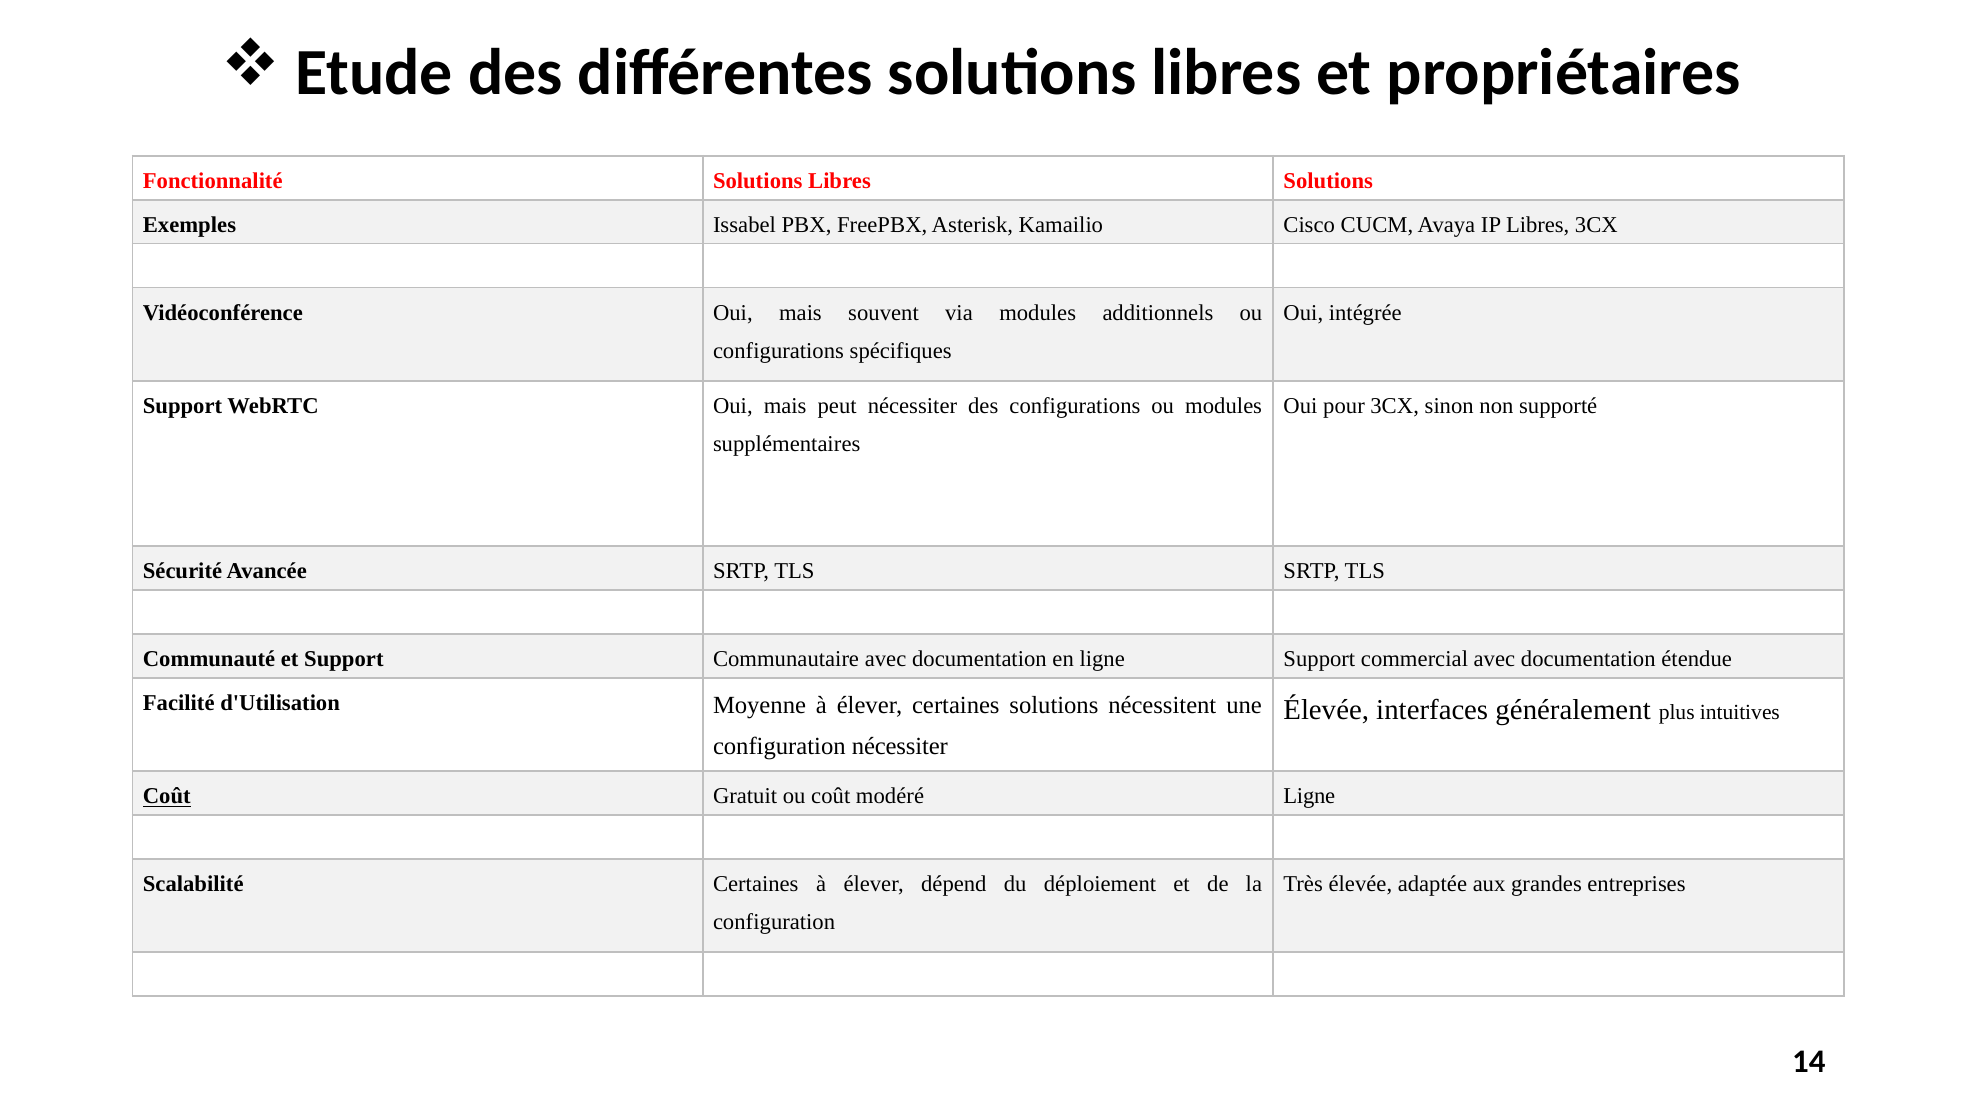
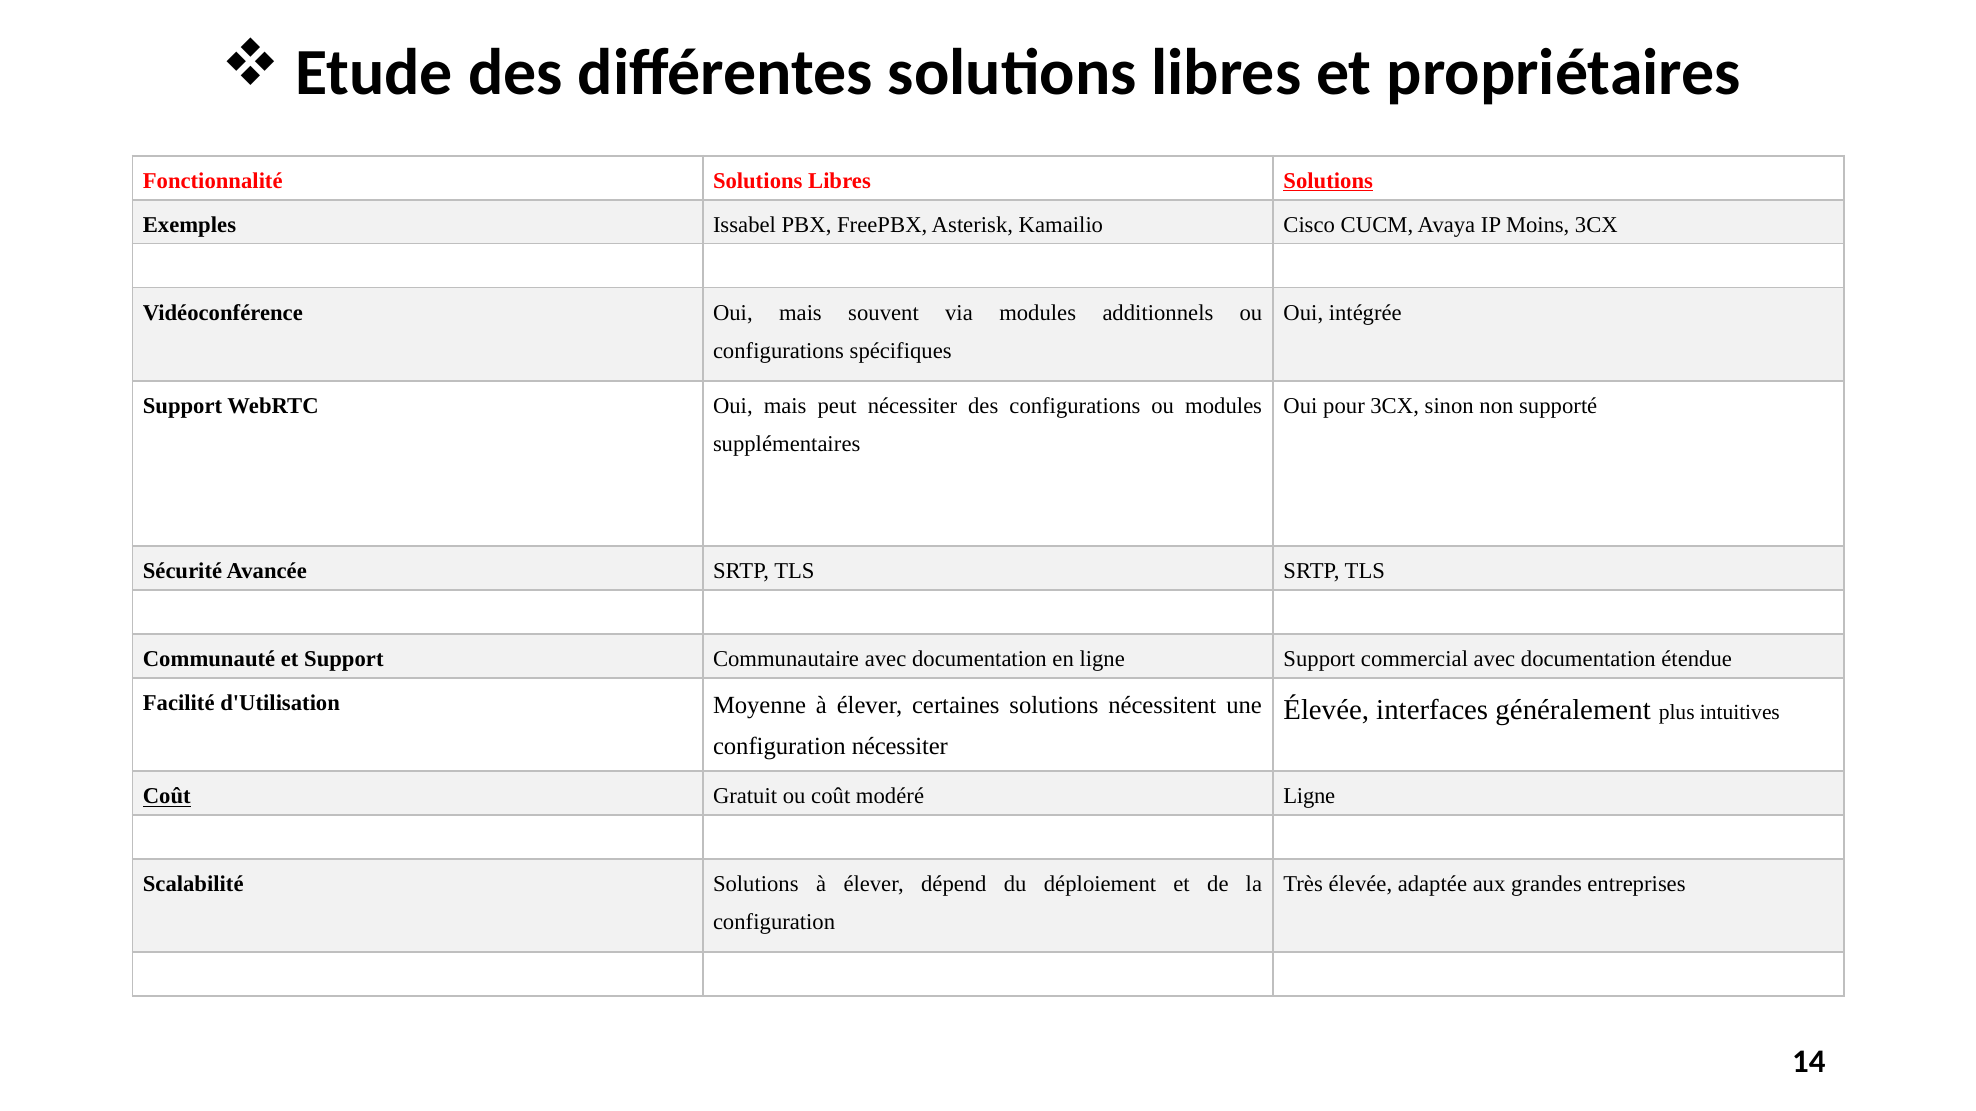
Solutions at (1328, 181) underline: none -> present
IP Libres: Libres -> Moins
Scalabilité Certaines: Certaines -> Solutions
